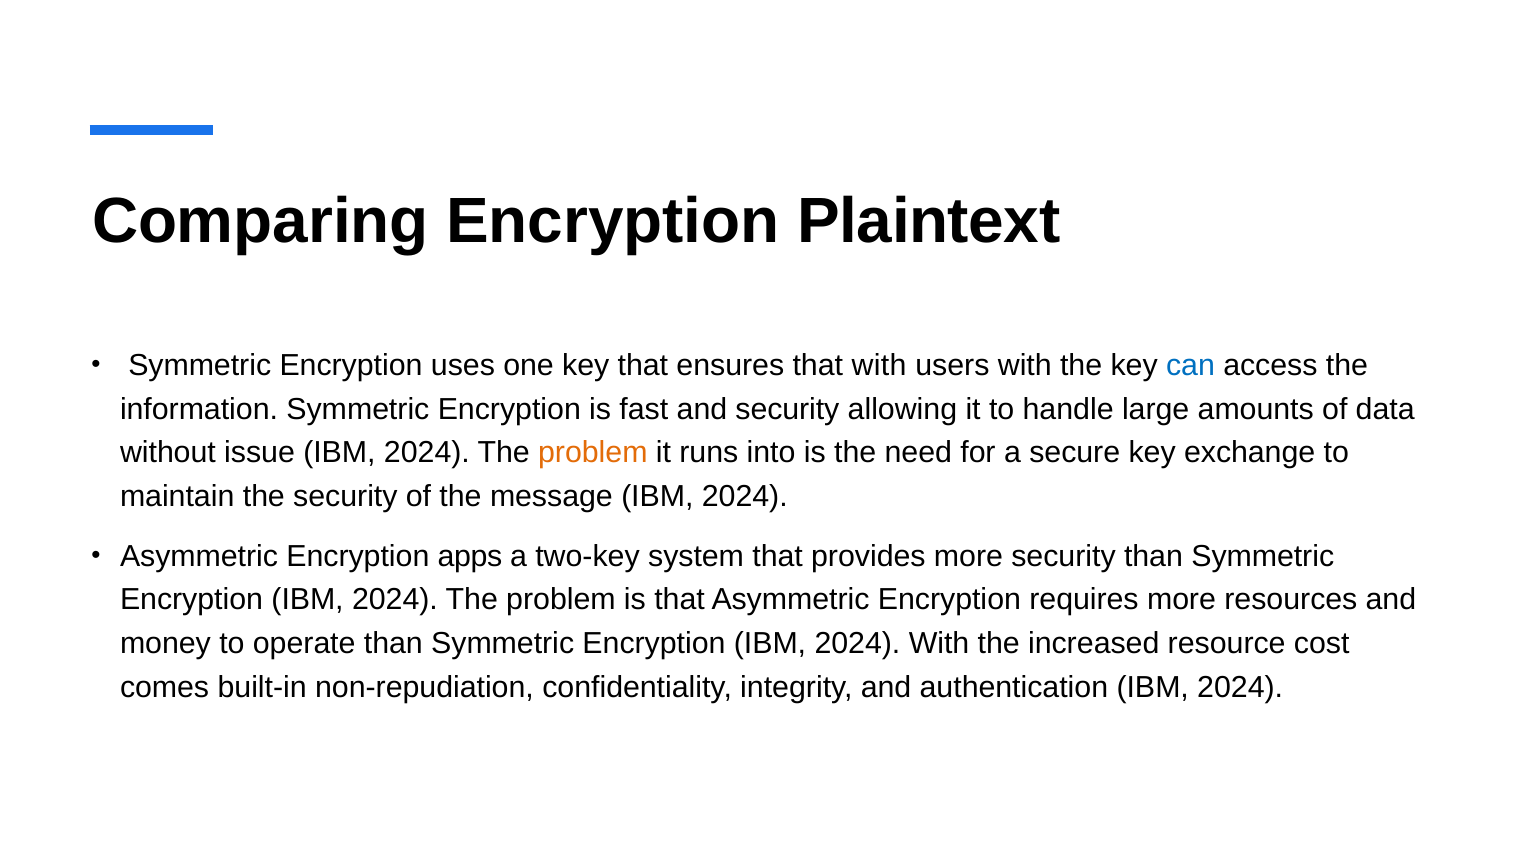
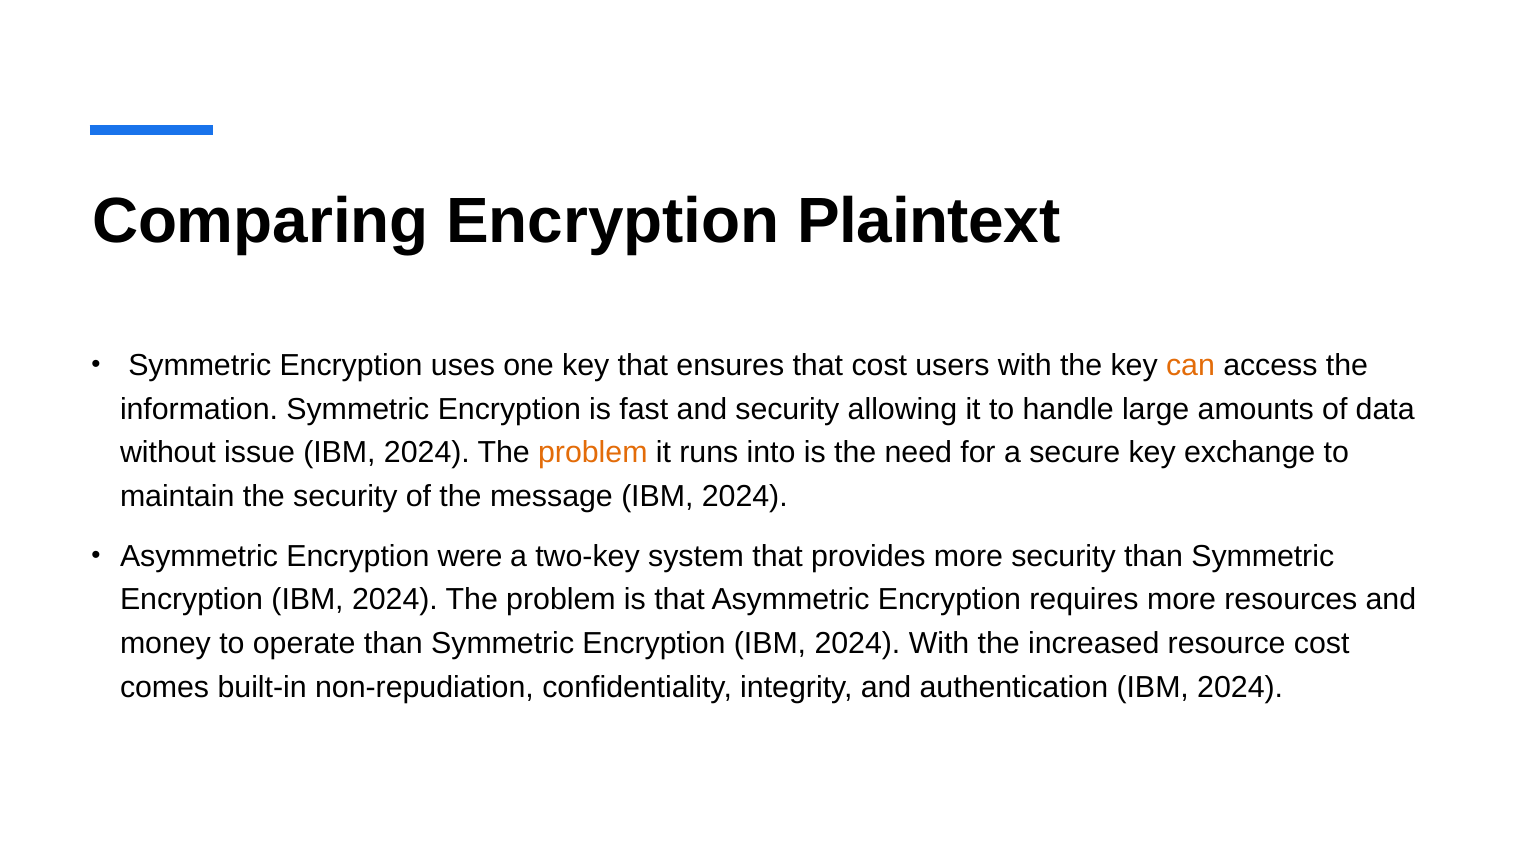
that with: with -> cost
can colour: blue -> orange
apps: apps -> were
